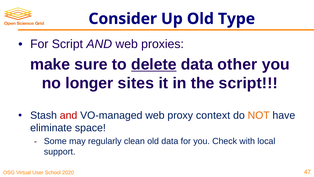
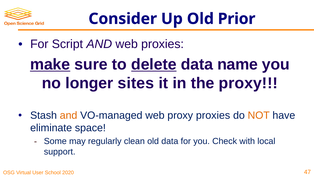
Type: Type -> Prior
make underline: none -> present
other: other -> name
the script: script -> proxy
and at (69, 115) colour: red -> orange
proxy context: context -> proxies
